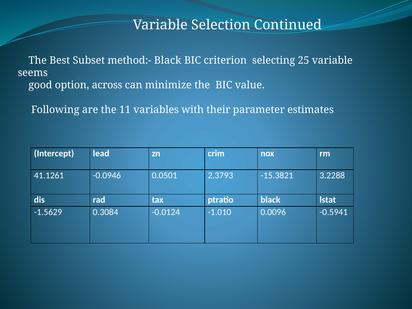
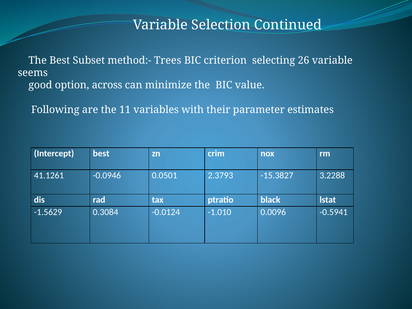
method:- Black: Black -> Trees
25: 25 -> 26
Intercept lead: lead -> best
-15.3821: -15.3821 -> -15.3827
